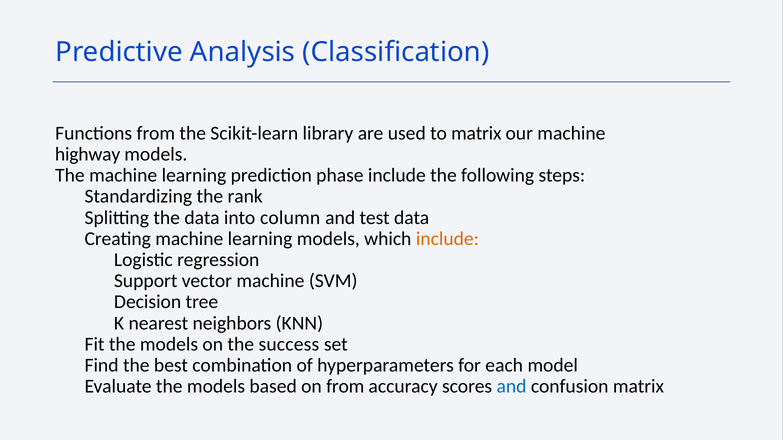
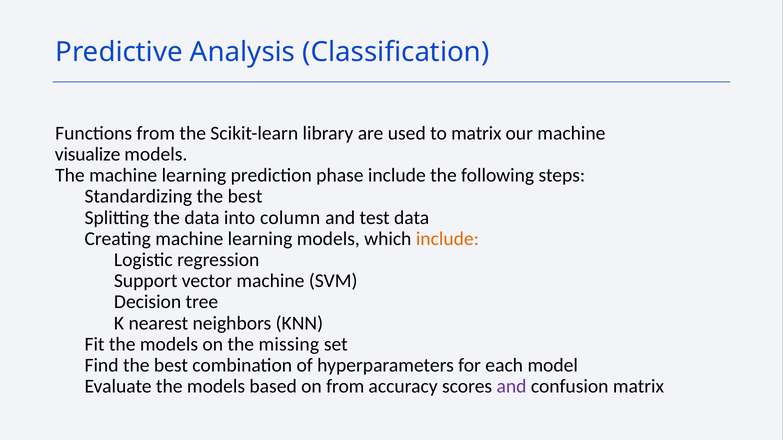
highway: highway -> visualize
Standardizing the rank: rank -> best
success: success -> missing
and at (512, 387) colour: blue -> purple
